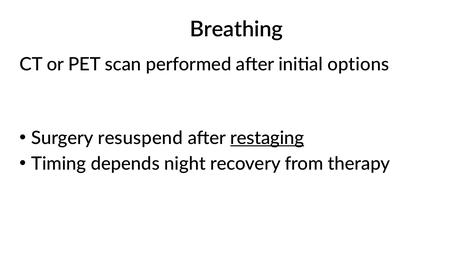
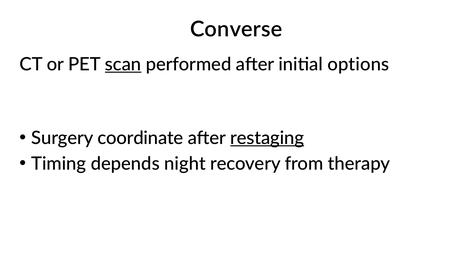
Breathing: Breathing -> Converse
scan underline: none -> present
resuspend: resuspend -> coordinate
